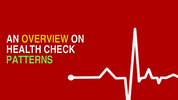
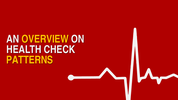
PATTERNS colour: light green -> yellow
